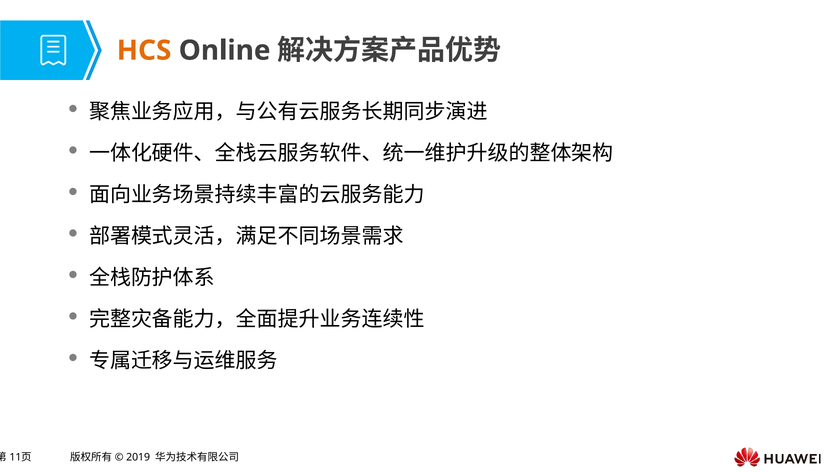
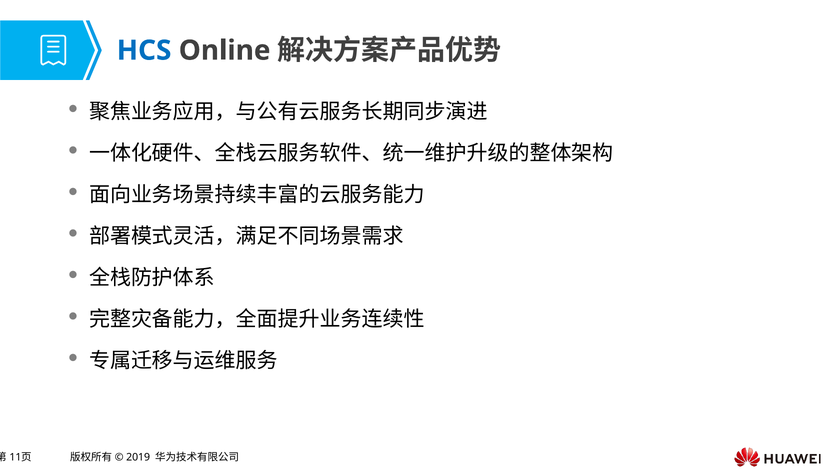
HCS colour: orange -> blue
